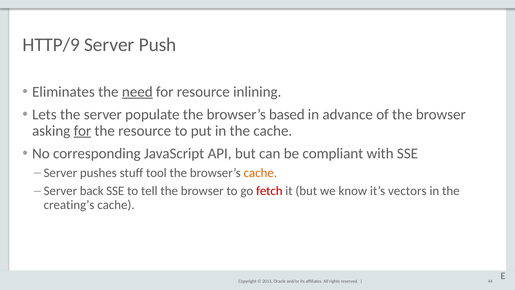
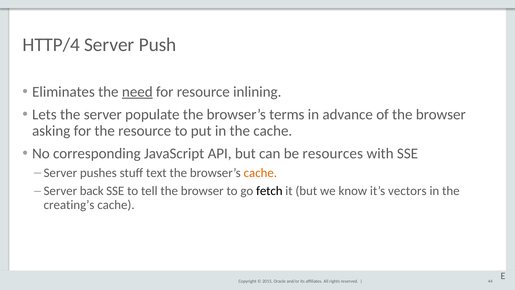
HTTP/9: HTTP/9 -> HTTP/4
based: based -> terms
for at (82, 131) underline: present -> none
compliant: compliant -> resources
tool: tool -> text
fetch colour: red -> black
